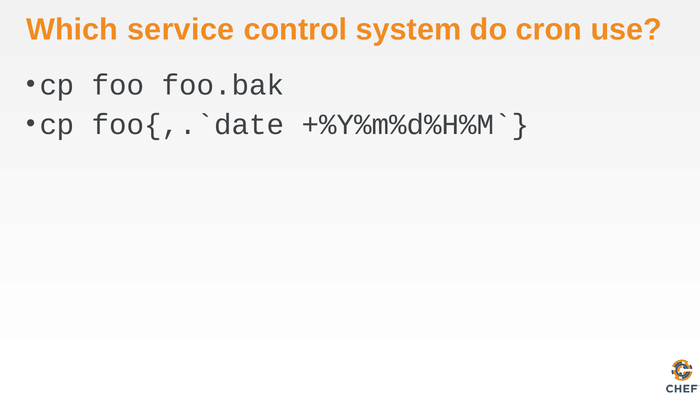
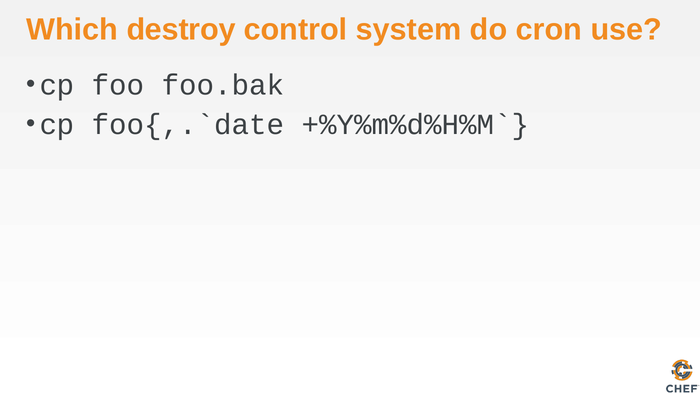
service: service -> destroy
